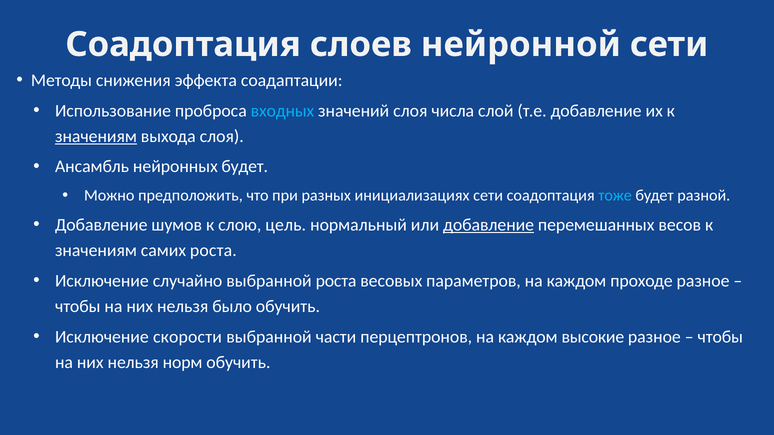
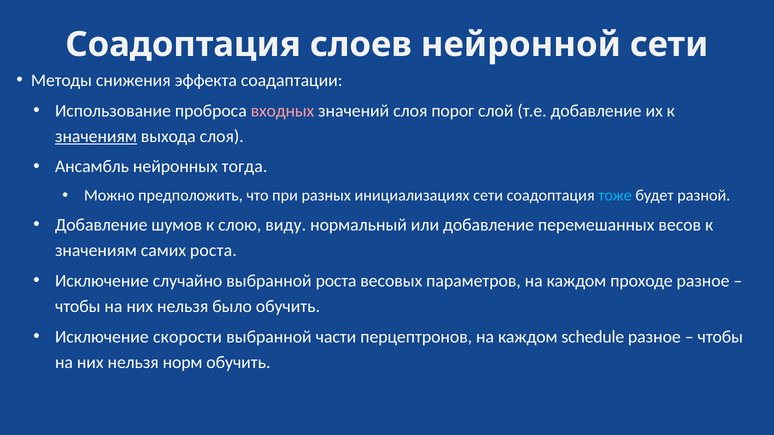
входных colour: light blue -> pink
числа: числа -> порог
нейронных будет: будет -> тогда
цель: цель -> виду
добавление at (489, 225) underline: present -> none
высокие: высокие -> schedule
